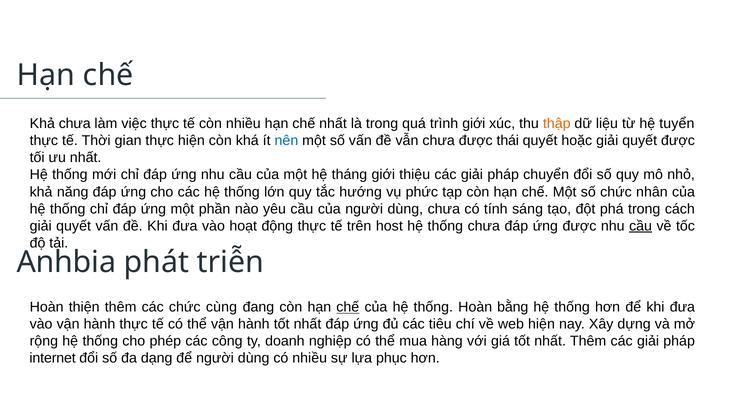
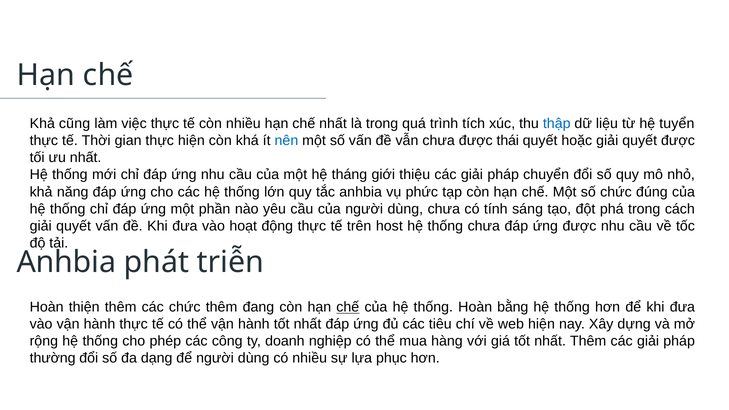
Khả chưa: chưa -> cũng
trình giới: giới -> tích
thập colour: orange -> blue
tắc hướng: hướng -> anhbia
nhân: nhân -> đúng
cầu at (641, 226) underline: present -> none
chức cùng: cùng -> thêm
internet: internet -> thường
